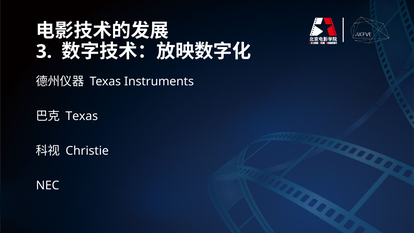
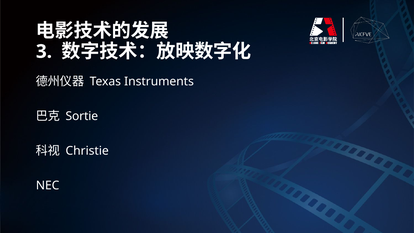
Texas at (82, 116): Texas -> Sortie
